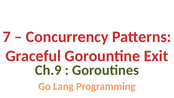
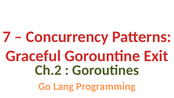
Ch.9: Ch.9 -> Ch.2
